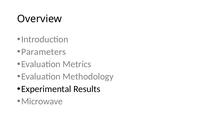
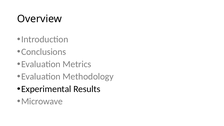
Parameters: Parameters -> Conclusions
